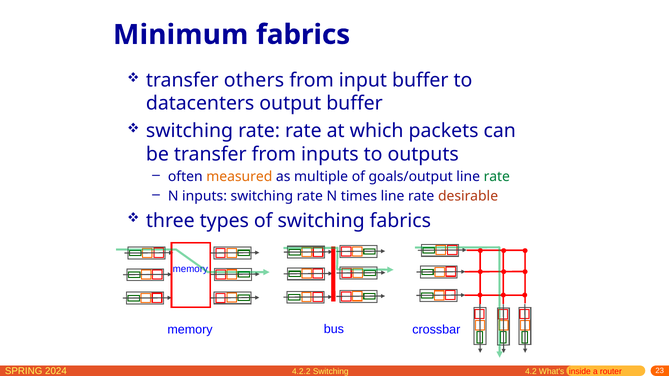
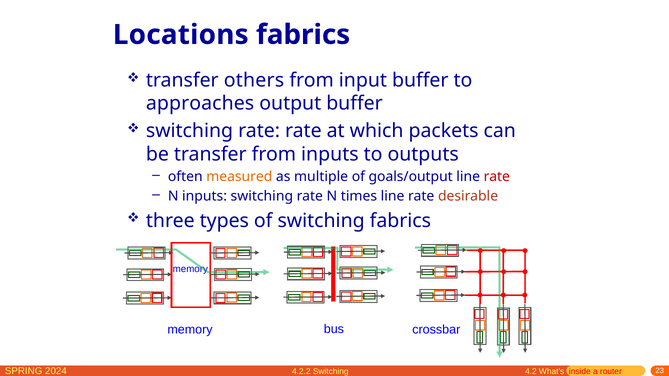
Minimum: Minimum -> Locations
datacenters: datacenters -> approaches
rate at (497, 177) colour: green -> red
